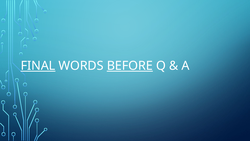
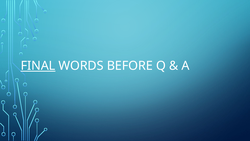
BEFORE underline: present -> none
